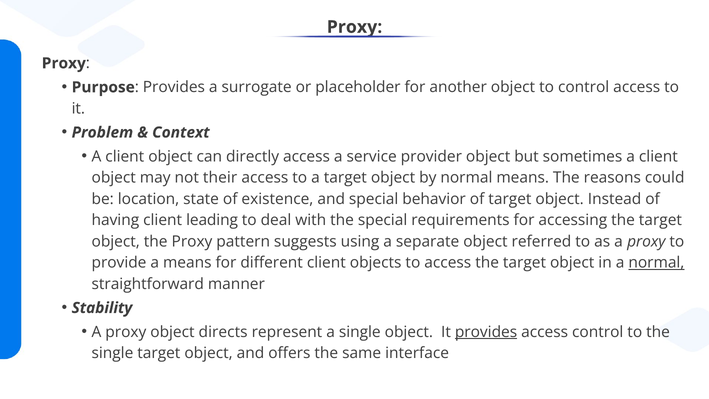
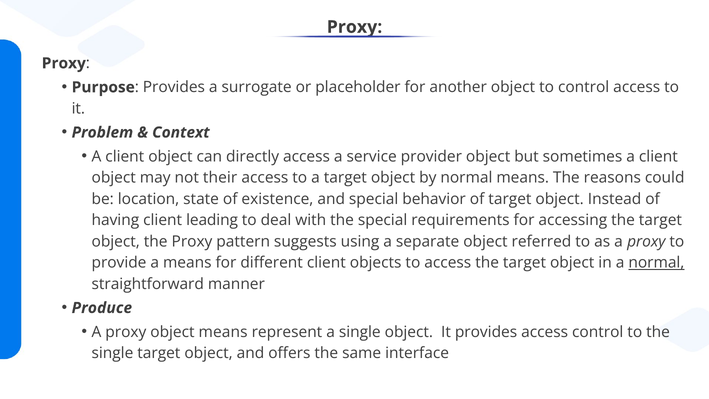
Stability: Stability -> Produce
object directs: directs -> means
provides at (486, 332) underline: present -> none
